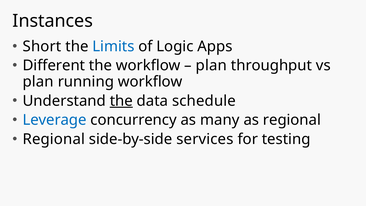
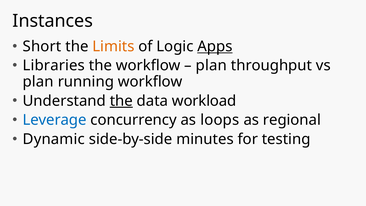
Limits colour: blue -> orange
Apps underline: none -> present
Different: Different -> Libraries
schedule: schedule -> workload
many: many -> loops
Regional at (54, 139): Regional -> Dynamic
services: services -> minutes
